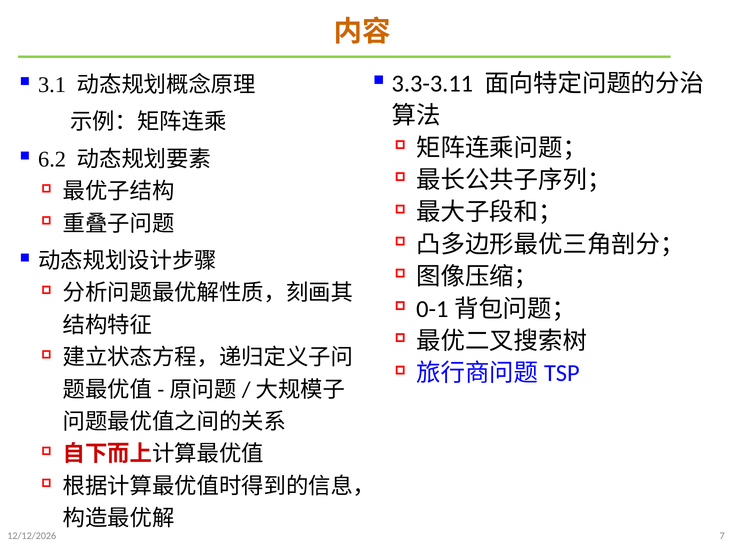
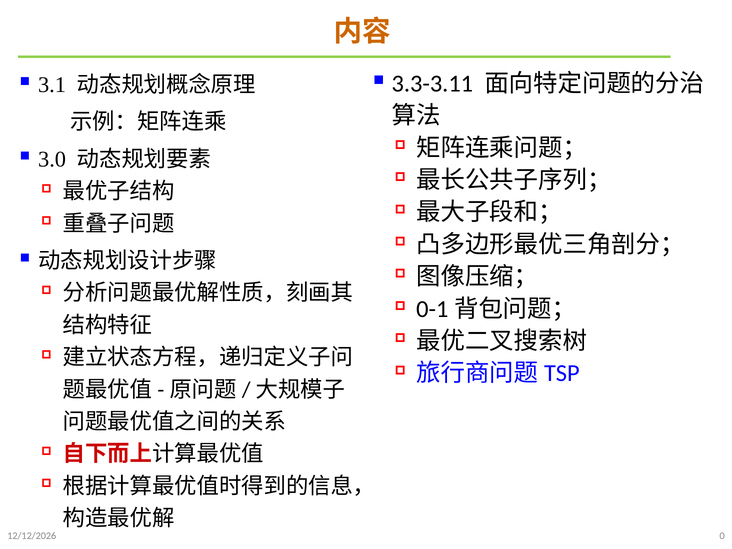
6.2: 6.2 -> 3.0
7: 7 -> 0
